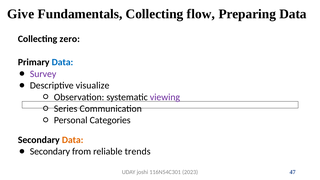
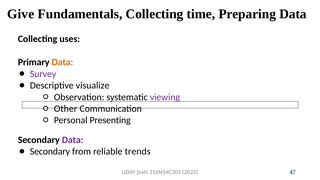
flow: flow -> time
zero: zero -> uses
Data at (62, 62) colour: blue -> orange
Series: Series -> Other
Categories: Categories -> Presenting
Data at (73, 140) colour: orange -> purple
